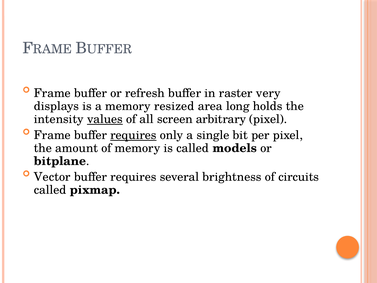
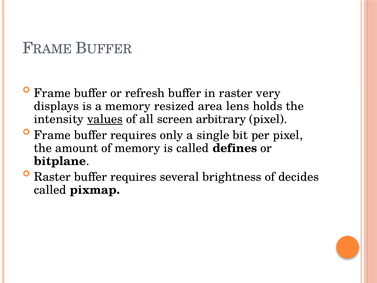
long: long -> lens
requires at (133, 135) underline: present -> none
models: models -> defines
Vector at (52, 177): Vector -> Raster
circuits: circuits -> decides
